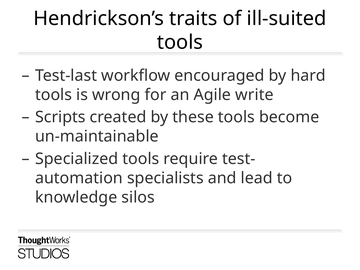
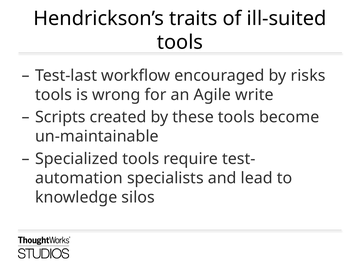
hard: hard -> risks
